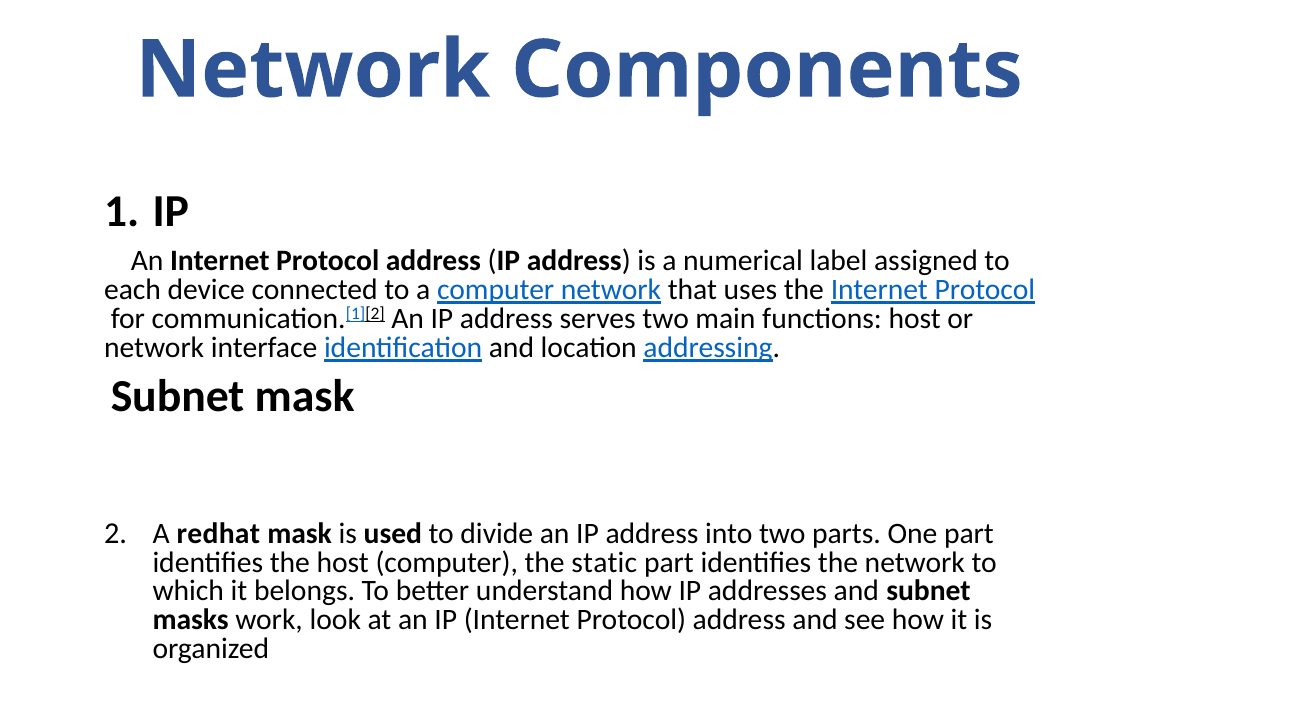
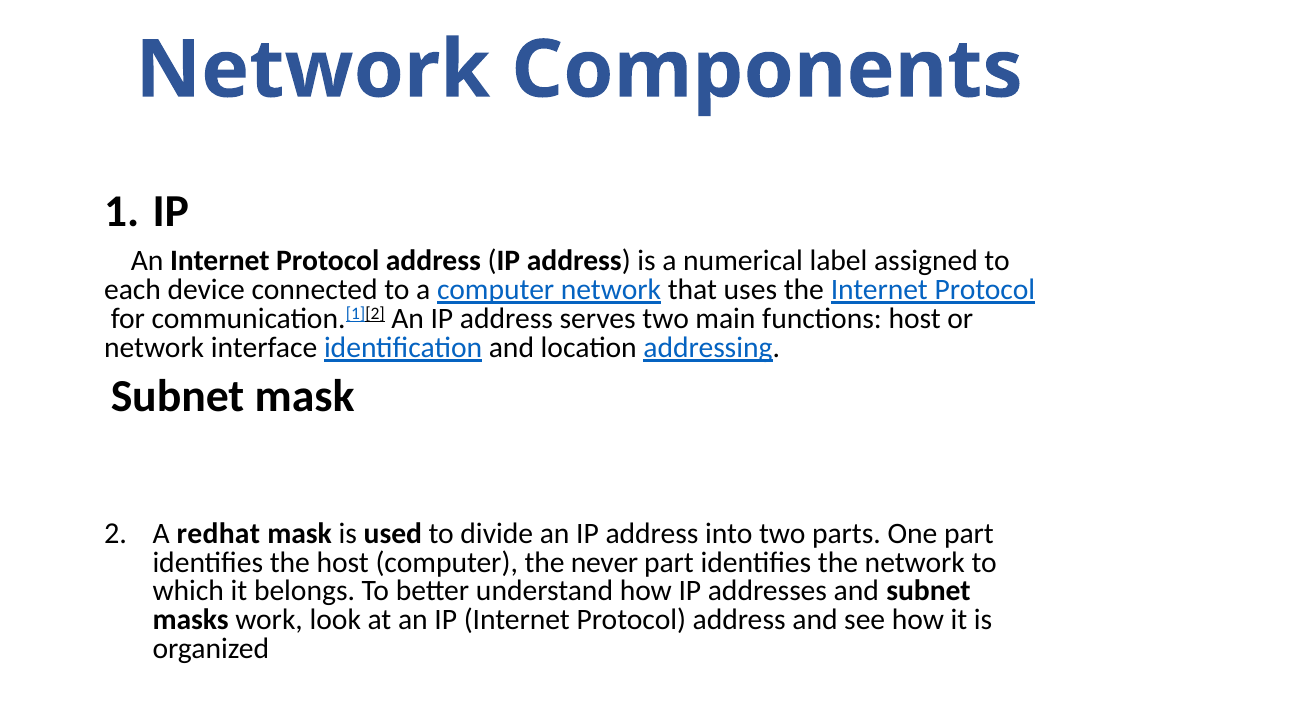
static: static -> never
